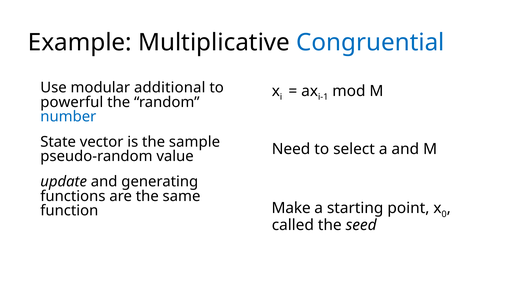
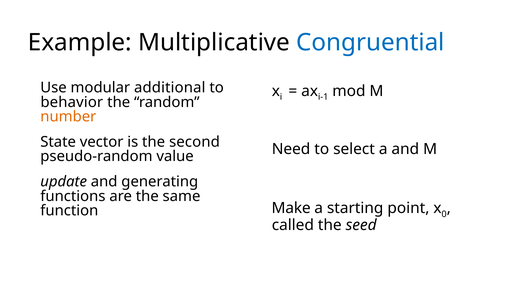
powerful: powerful -> behavior
number colour: blue -> orange
sample: sample -> second
